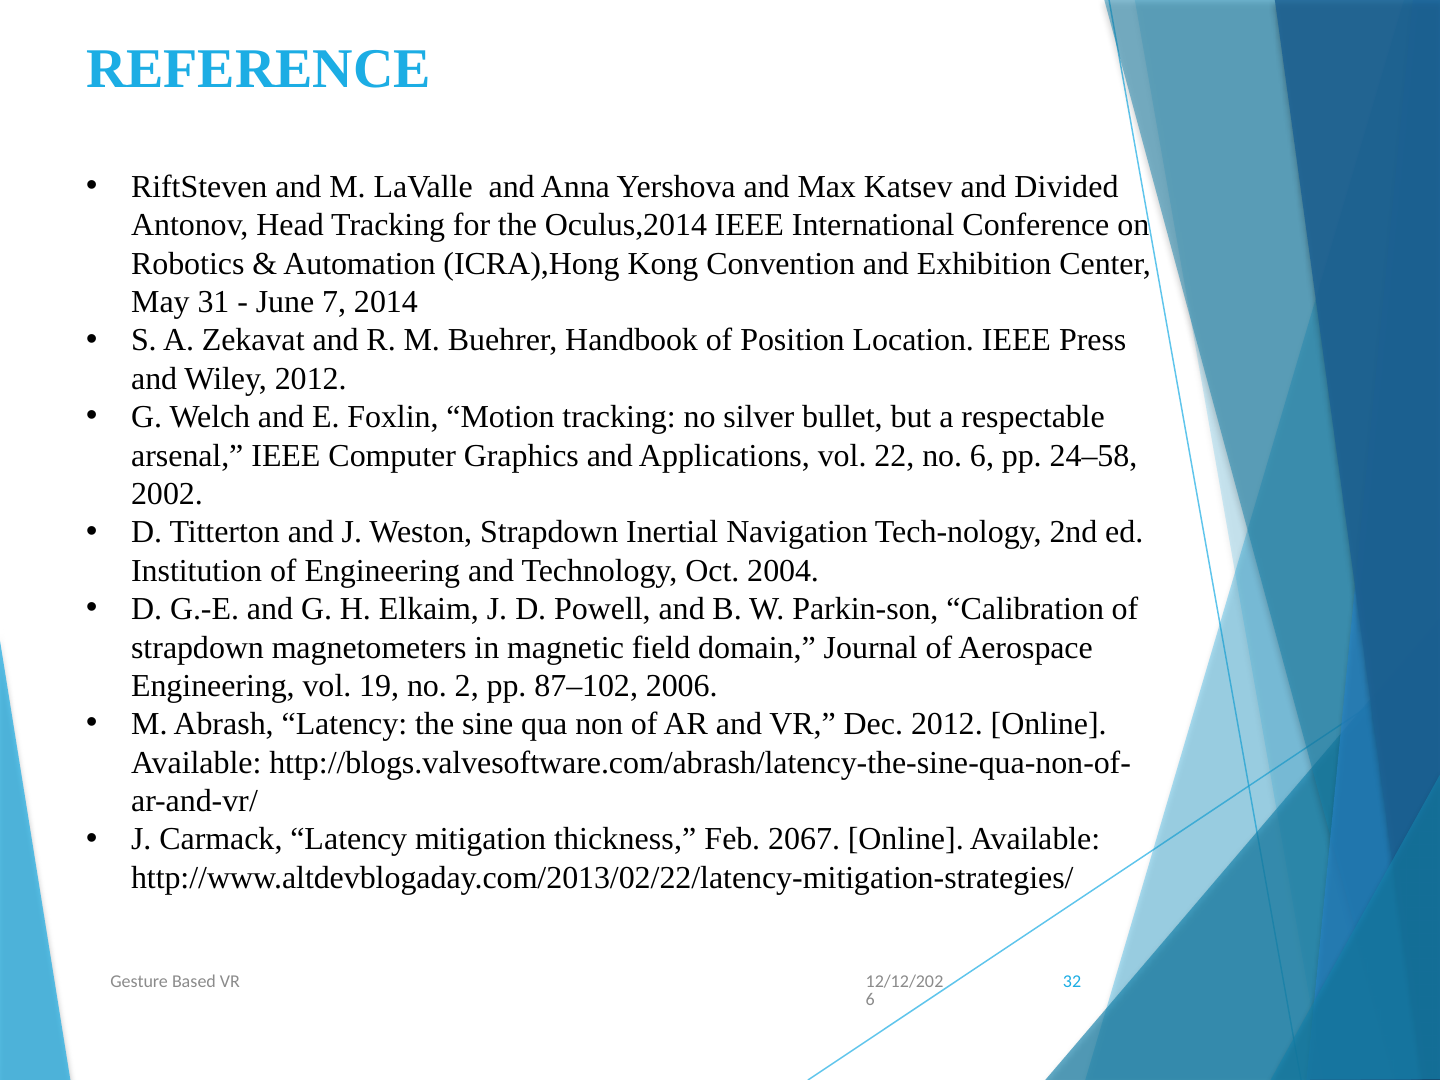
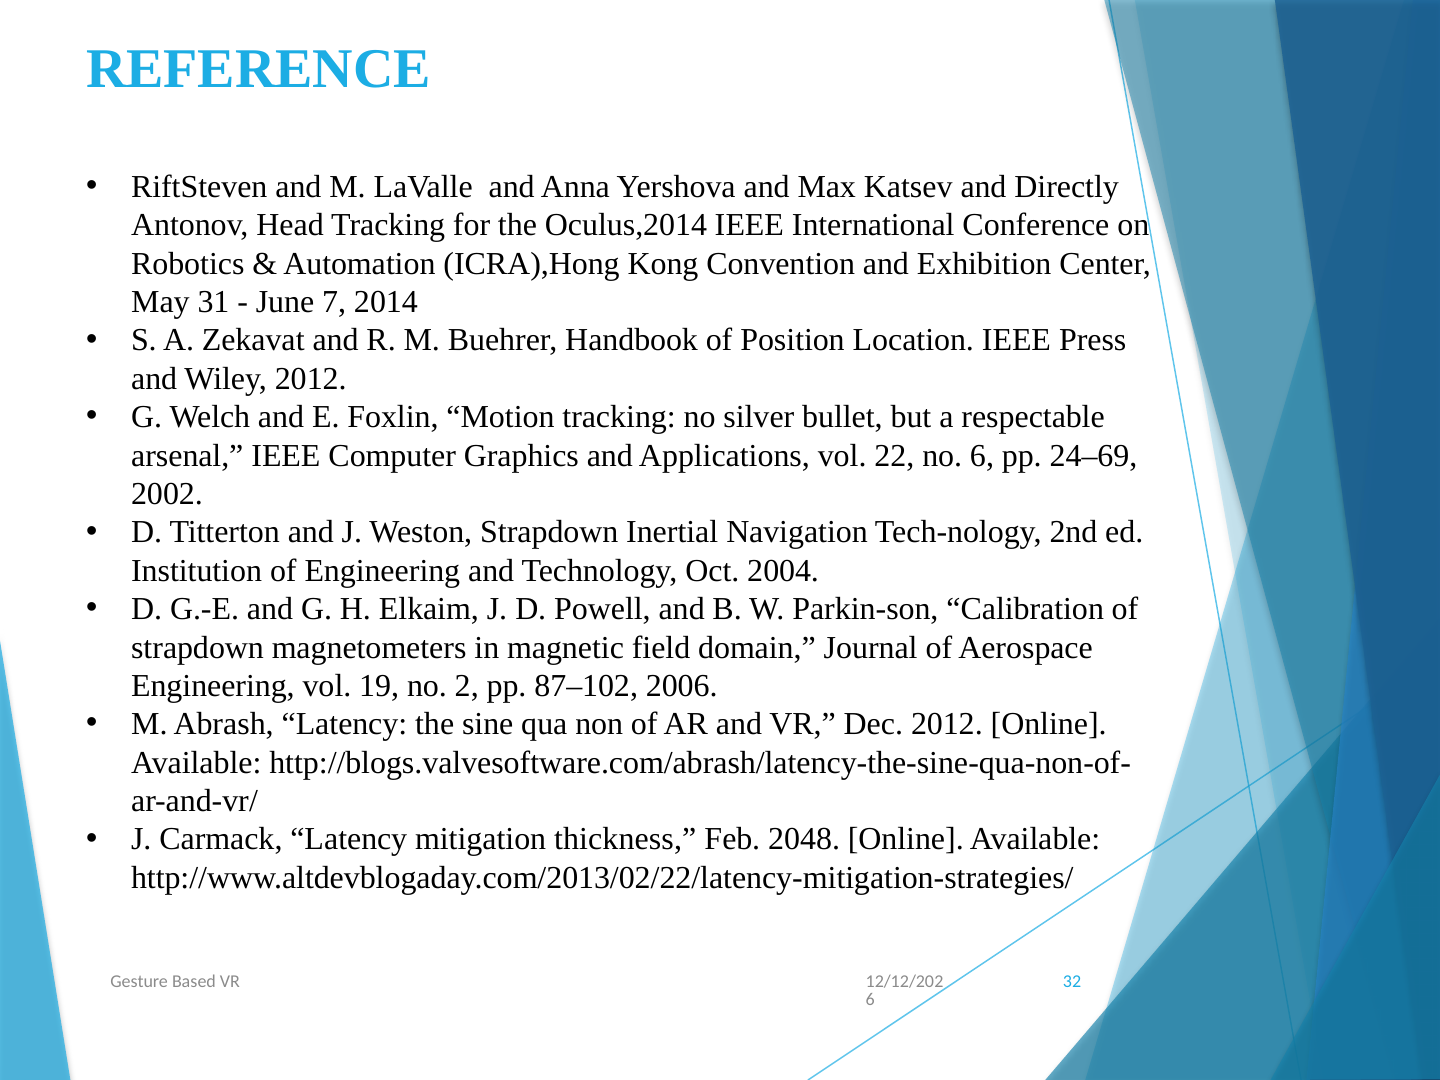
Divided: Divided -> Directly
24–58: 24–58 -> 24–69
2067: 2067 -> 2048
